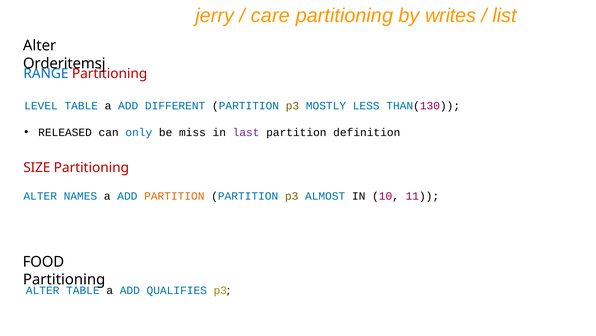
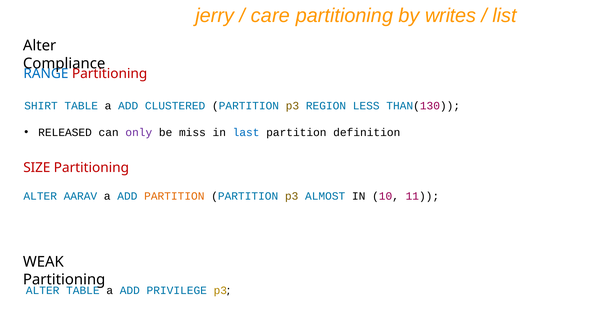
Orderitemsj: Orderitemsj -> Compliance
LEVEL: LEVEL -> SHIRT
DIFFERENT: DIFFERENT -> CLUSTERED
MOSTLY: MOSTLY -> REGION
only colour: blue -> purple
last colour: purple -> blue
NAMES: NAMES -> AARAV
FOOD: FOOD -> WEAK
QUALIFIES: QUALIFIES -> PRIVILEGE
